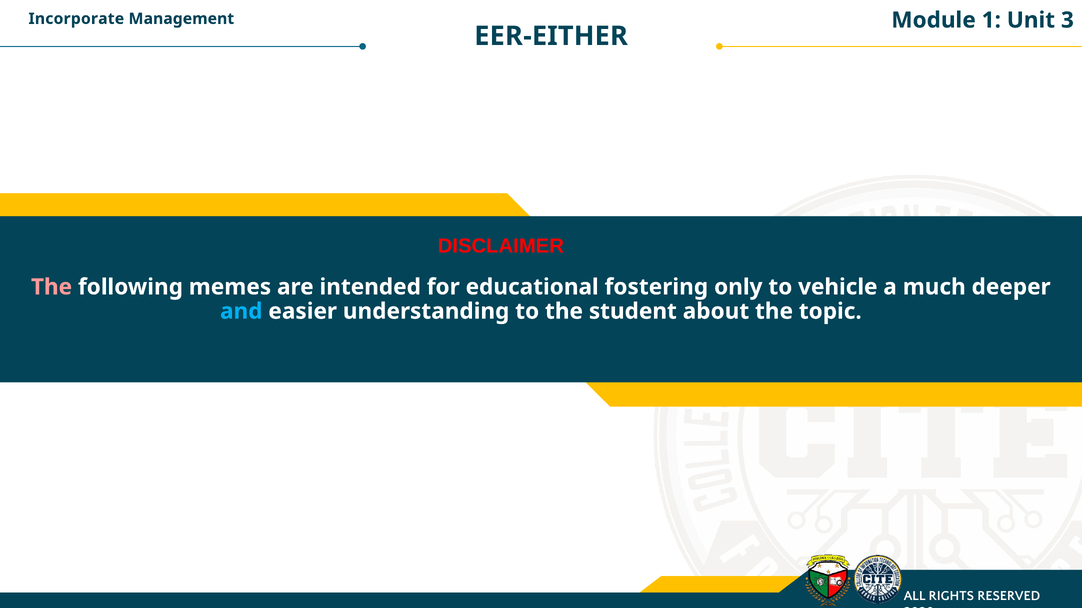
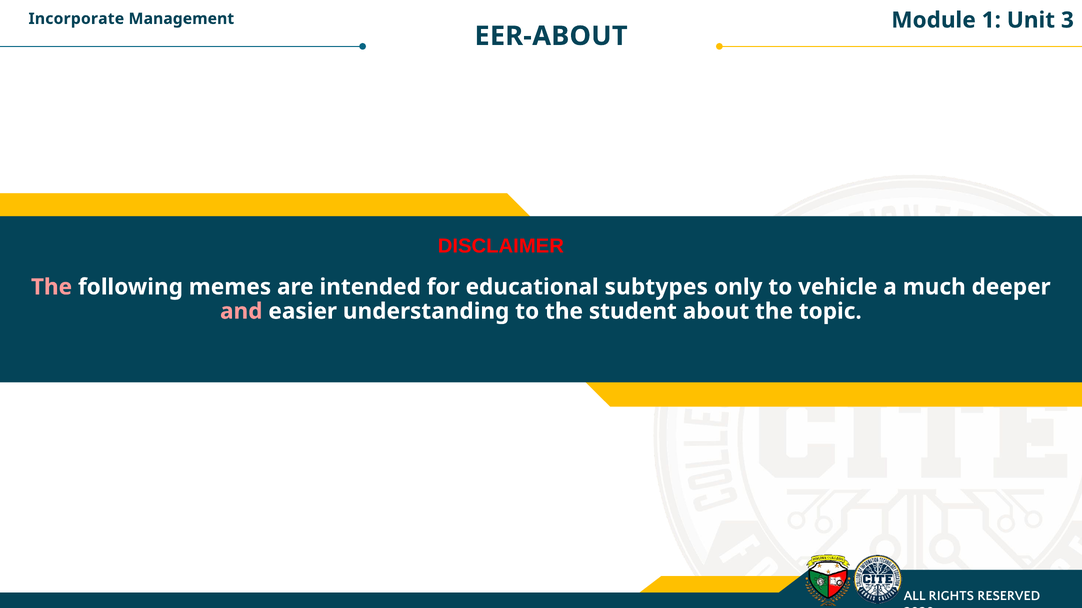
EER-EITHER: EER-EITHER -> EER-ABOUT
fostering: fostering -> subtypes
and colour: light blue -> pink
